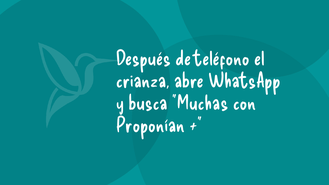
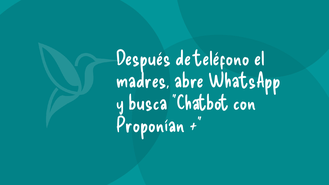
crianza: crianza -> madres
Muchas: Muchas -> Chatbot
